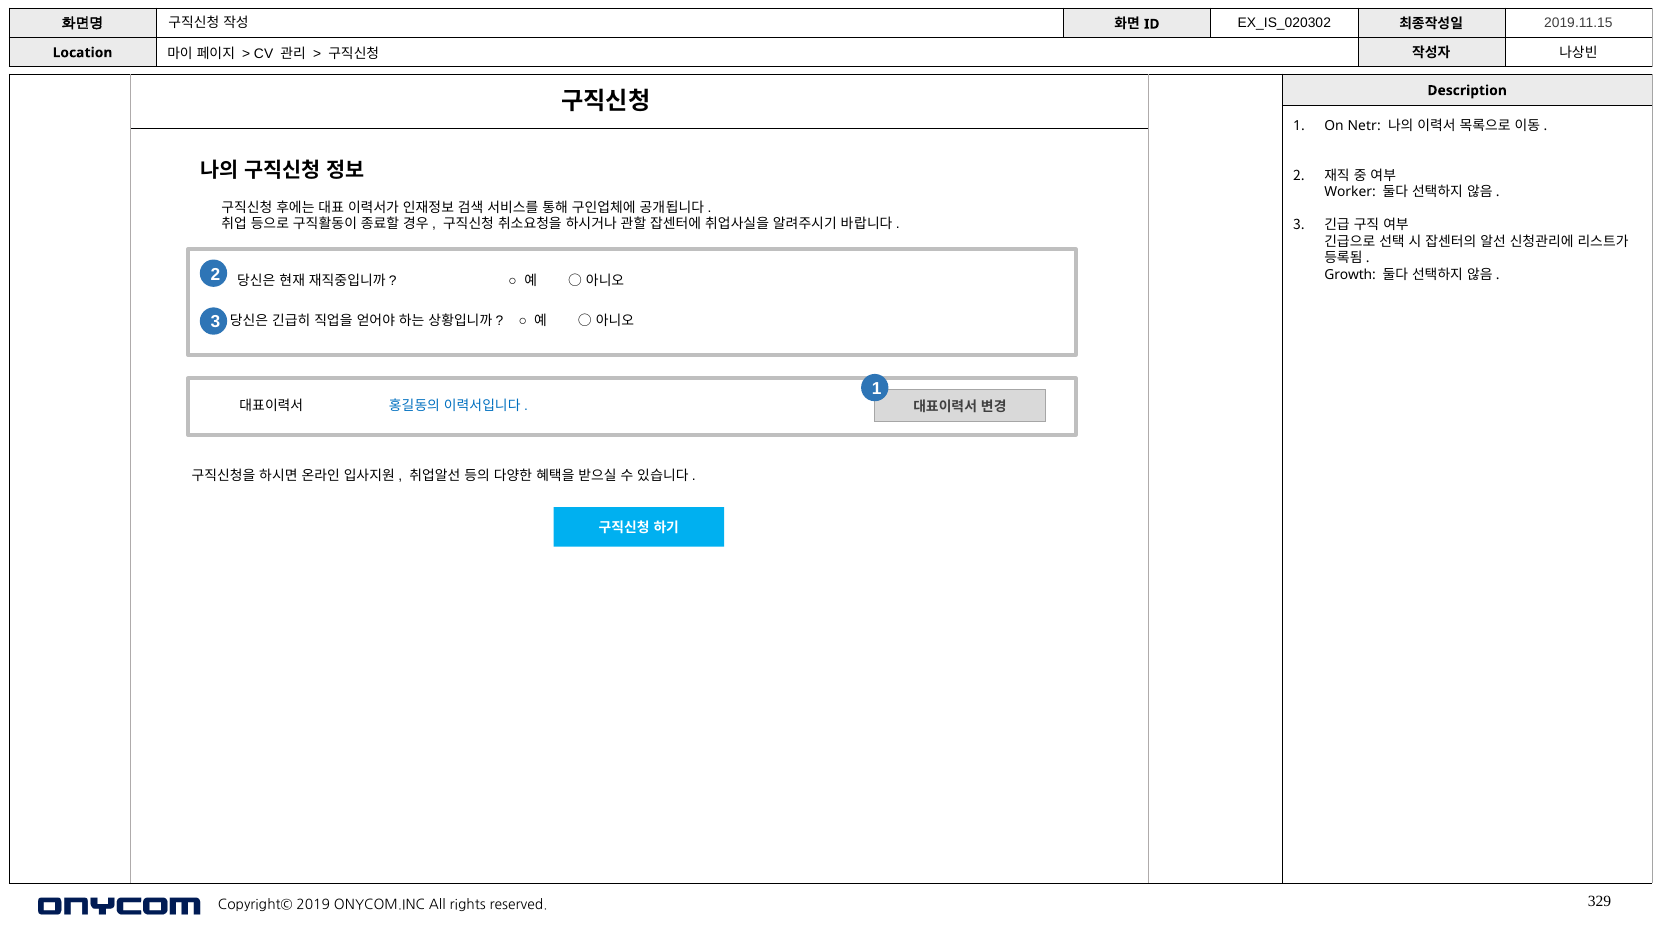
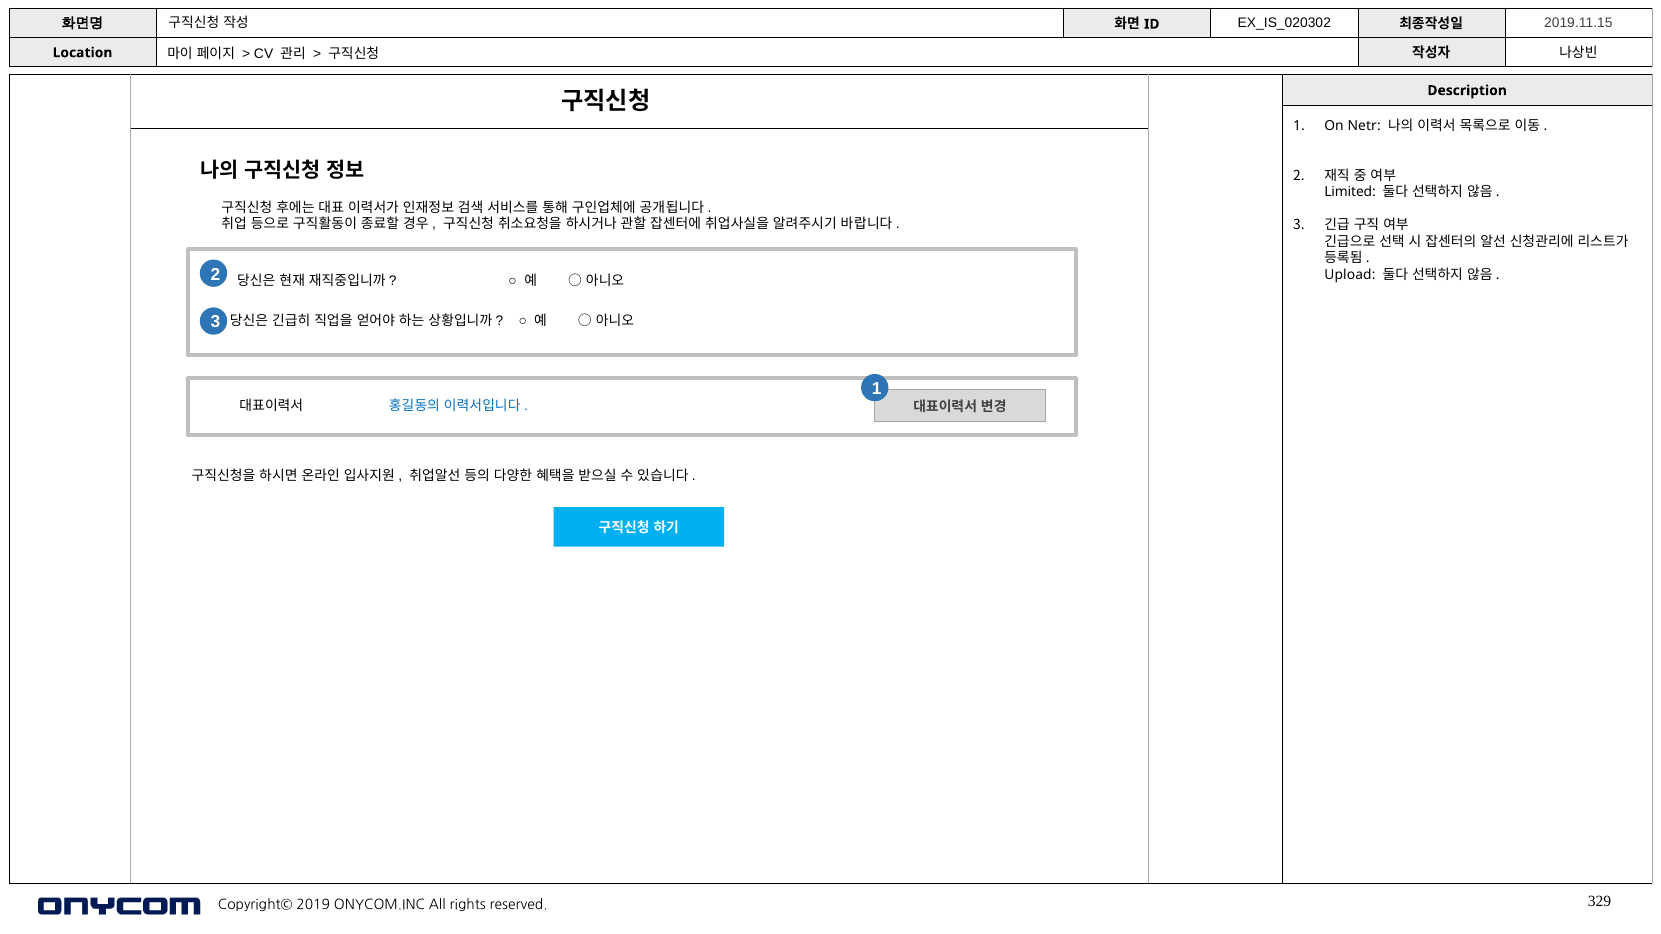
Worker: Worker -> Limited
Growth: Growth -> Upload
